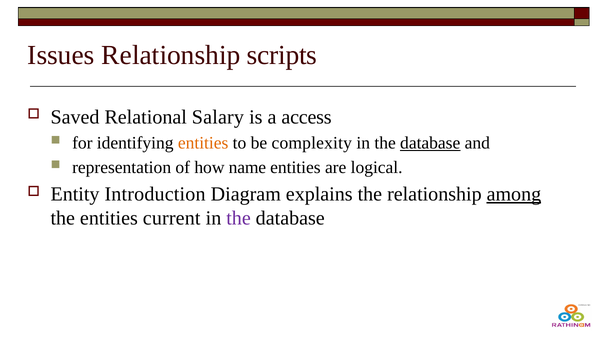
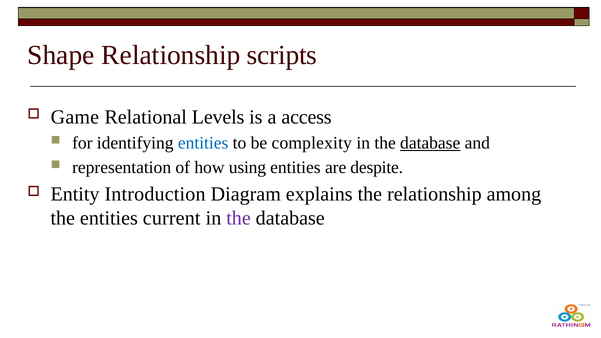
Issues: Issues -> Shape
Saved: Saved -> Game
Salary: Salary -> Levels
entities at (203, 143) colour: orange -> blue
name: name -> using
logical: logical -> despite
among underline: present -> none
